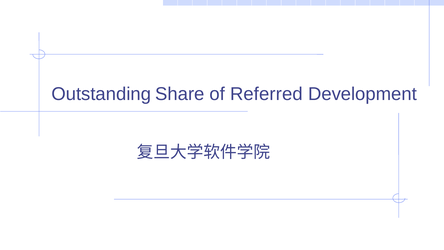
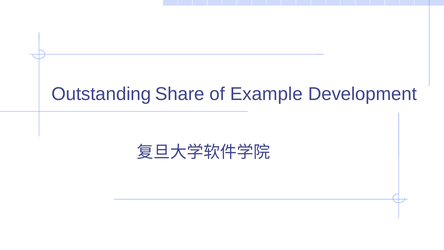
Referred: Referred -> Example
